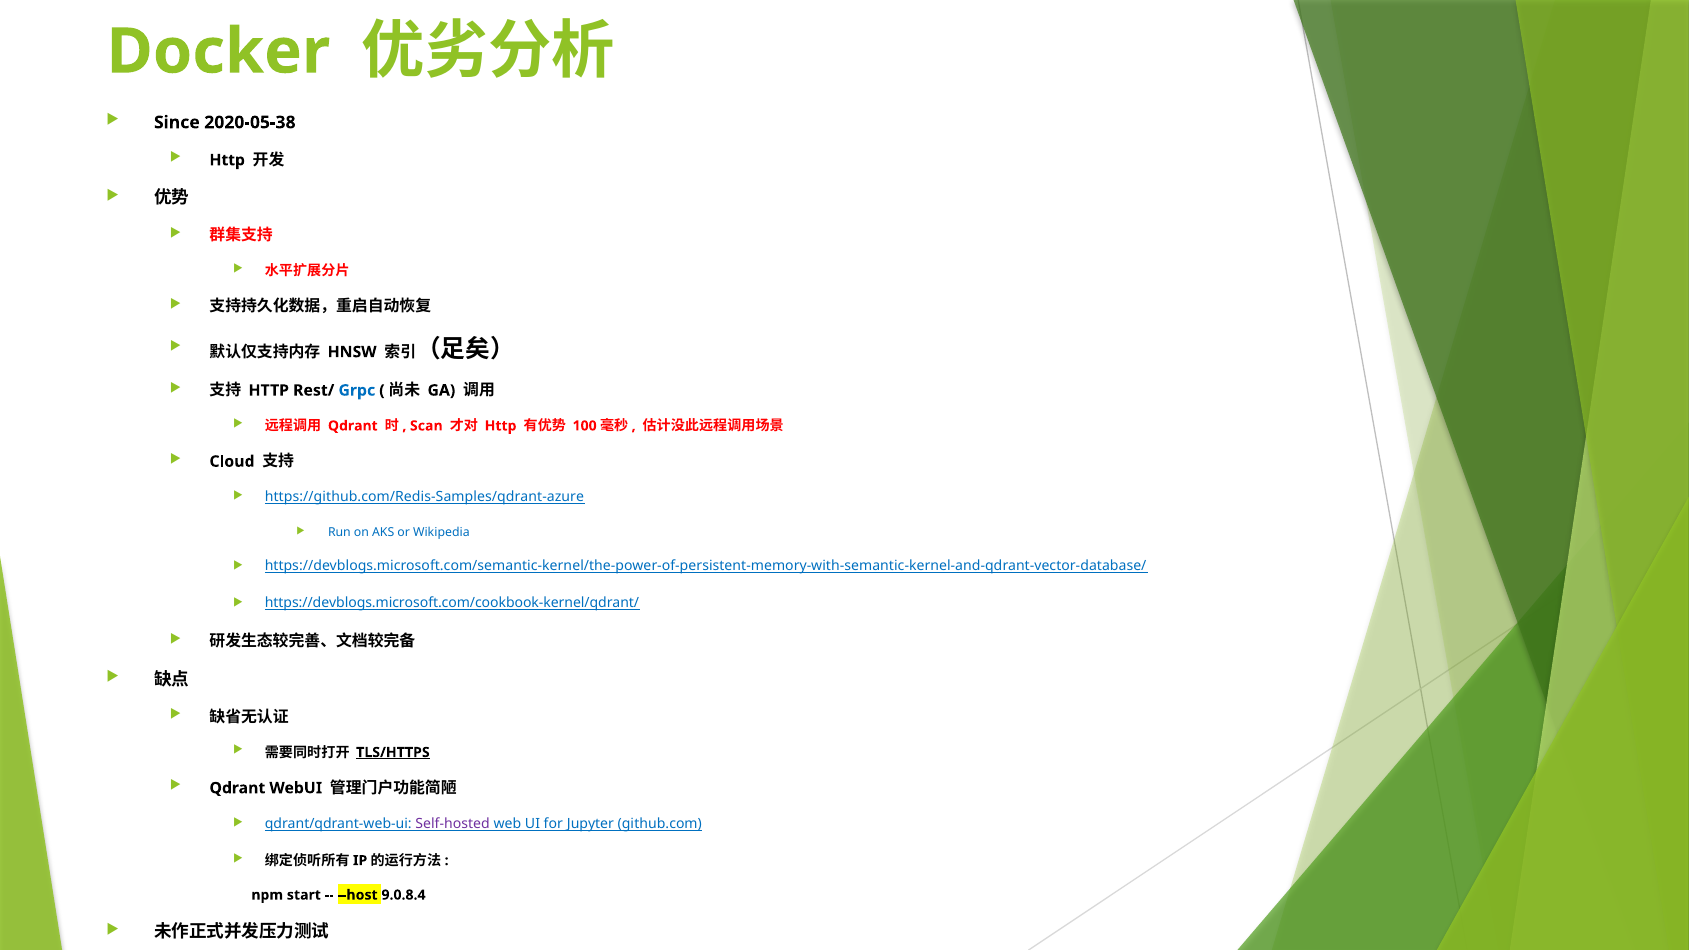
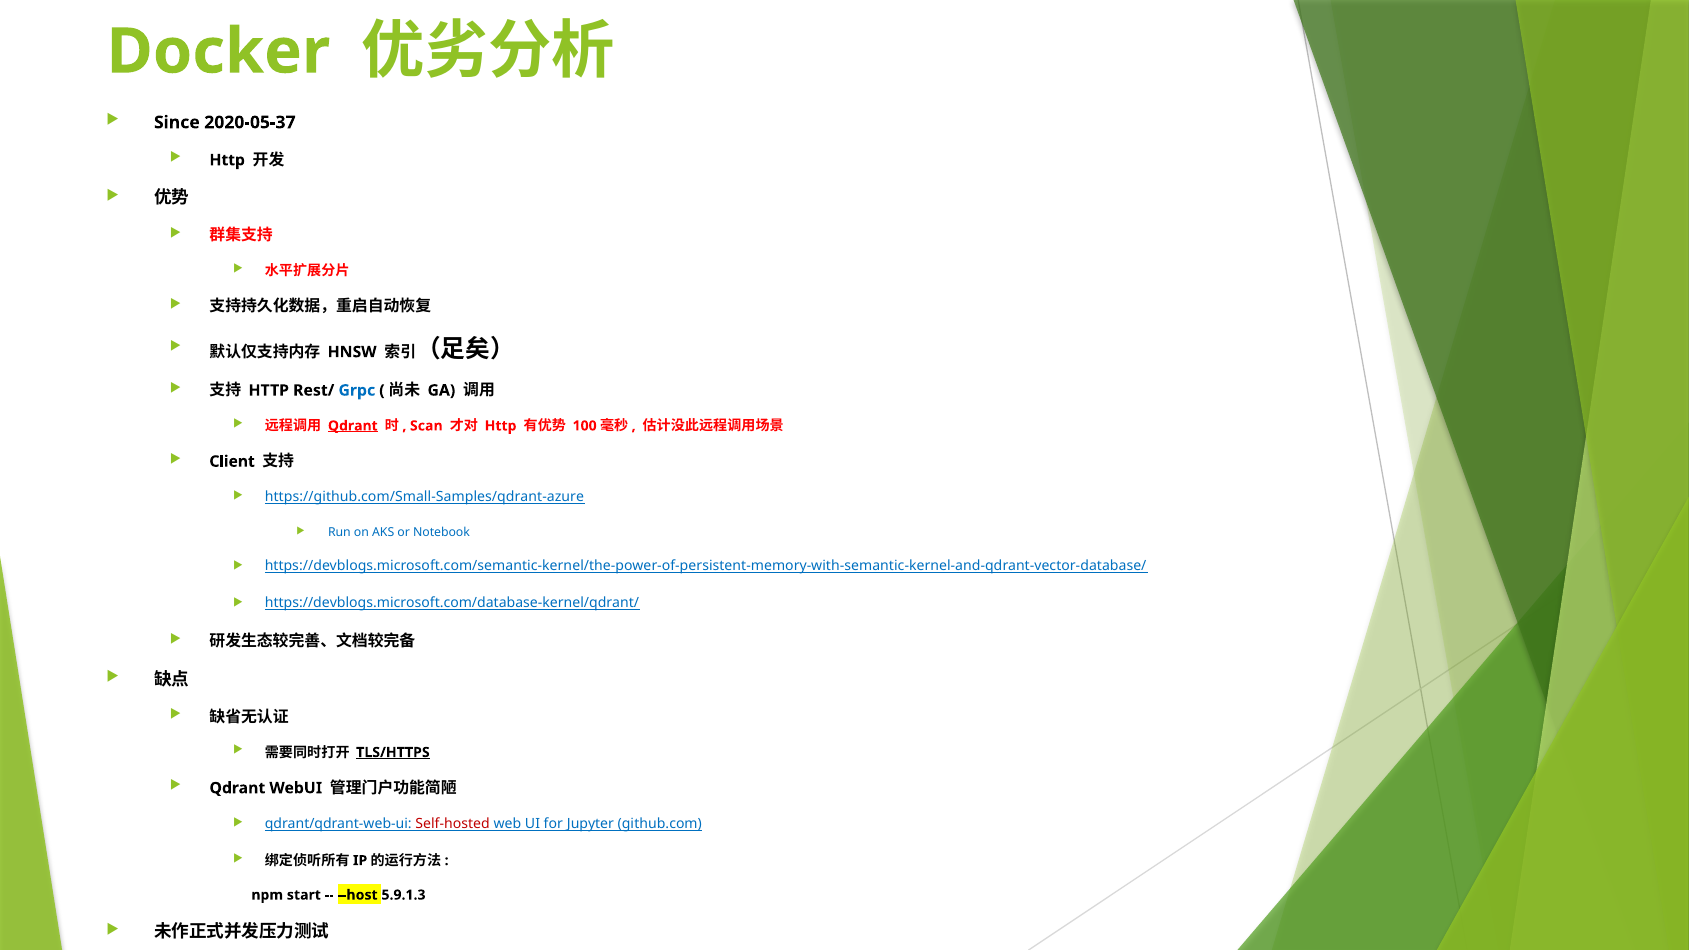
2020-05-38: 2020-05-38 -> 2020-05-37
Qdrant at (353, 426) underline: none -> present
Cloud: Cloud -> Client
https://github.com/Redis-Samples/qdrant-azure: https://github.com/Redis-Samples/qdrant-azure -> https://github.com/Small-Samples/qdrant-azure
Wikipedia: Wikipedia -> Notebook
https://devblogs.microsoft.com/cookbook-kernel/qdrant/: https://devblogs.microsoft.com/cookbook-kernel/qdrant/ -> https://devblogs.microsoft.com/database-kernel/qdrant/
Self-hosted colour: purple -> red
9.0.8.4: 9.0.8.4 -> 5.9.1.3
